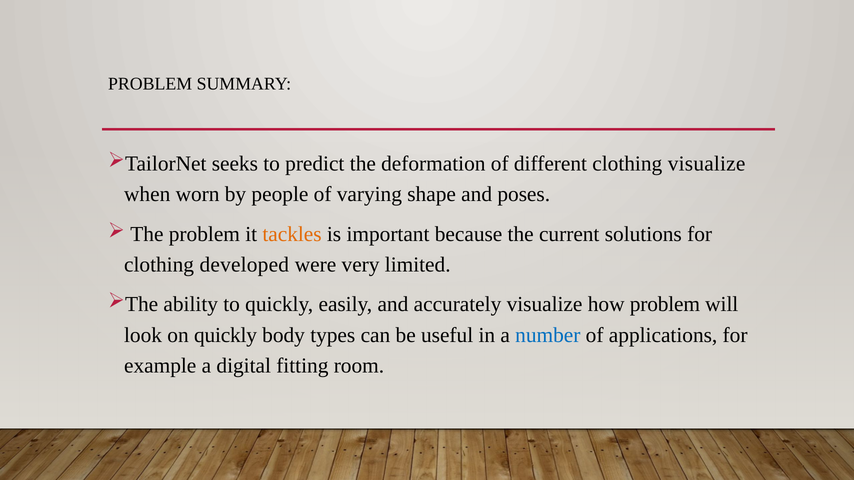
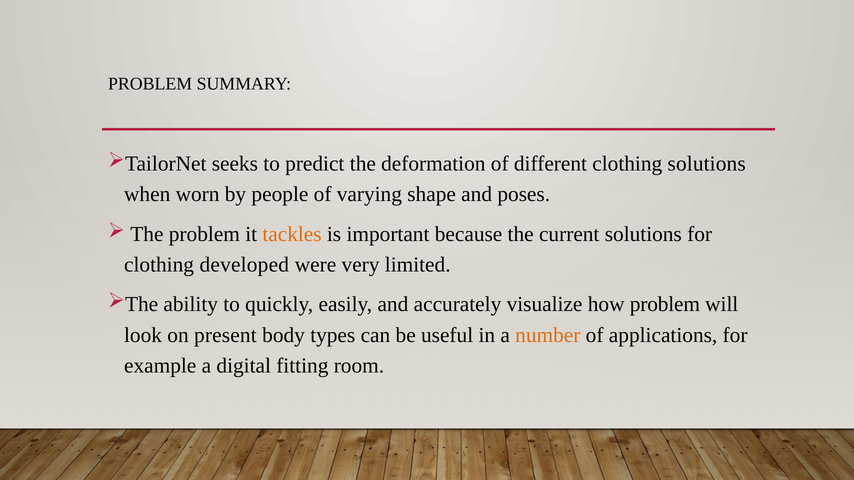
clothing visualize: visualize -> solutions
on quickly: quickly -> present
number colour: blue -> orange
